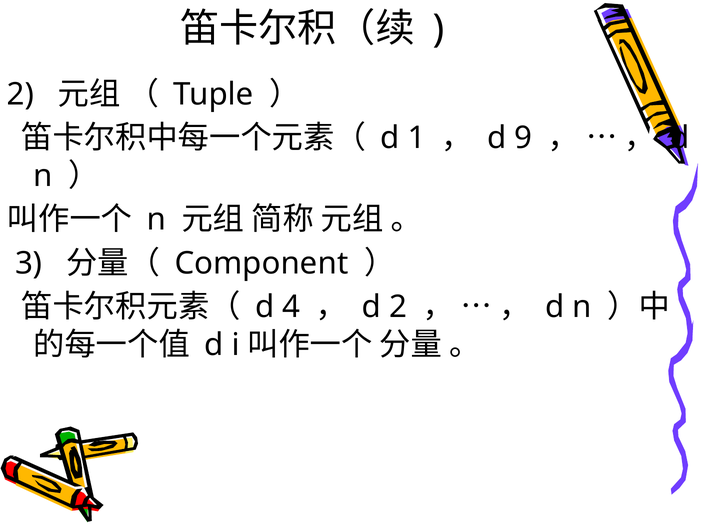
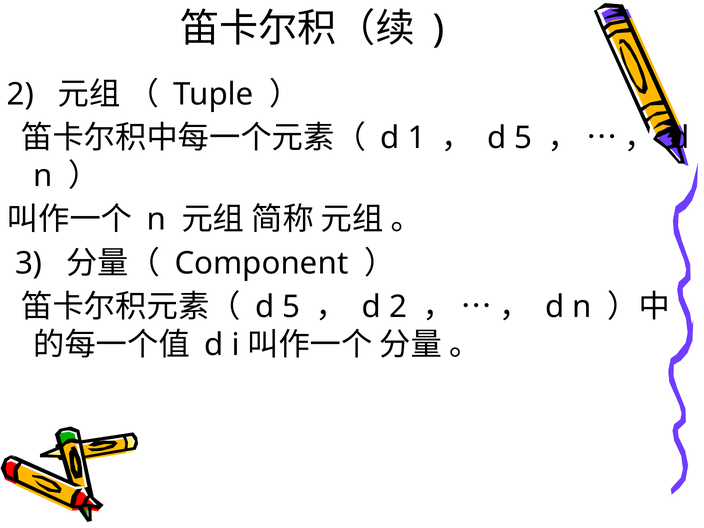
9 at (523, 138): 9 -> 5
4 at (291, 307): 4 -> 5
